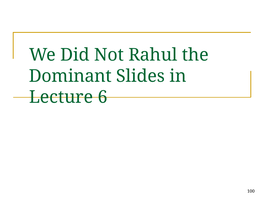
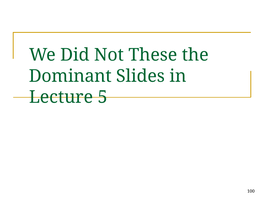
Rahul: Rahul -> These
6: 6 -> 5
